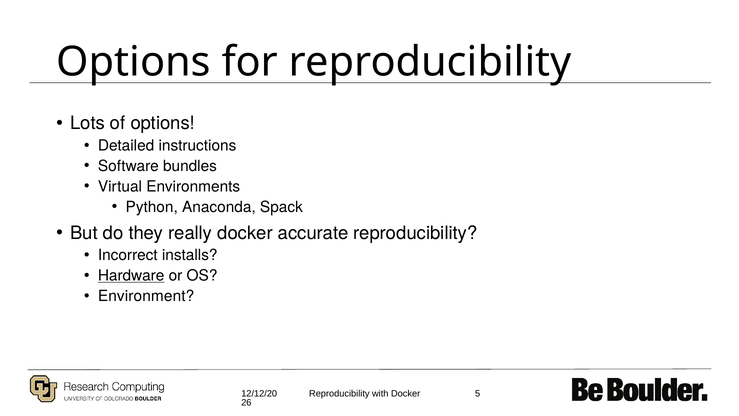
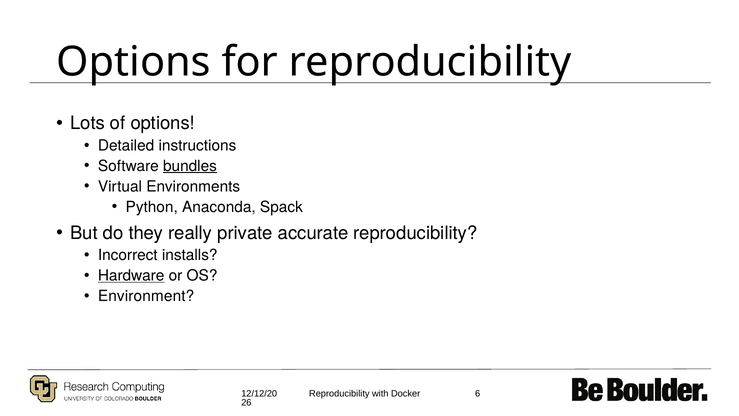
bundles underline: none -> present
really docker: docker -> private
5: 5 -> 6
